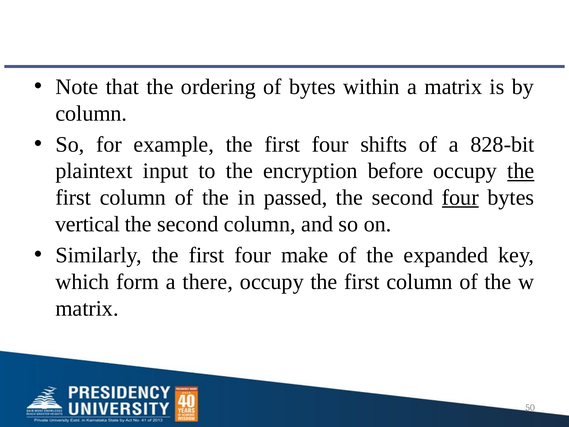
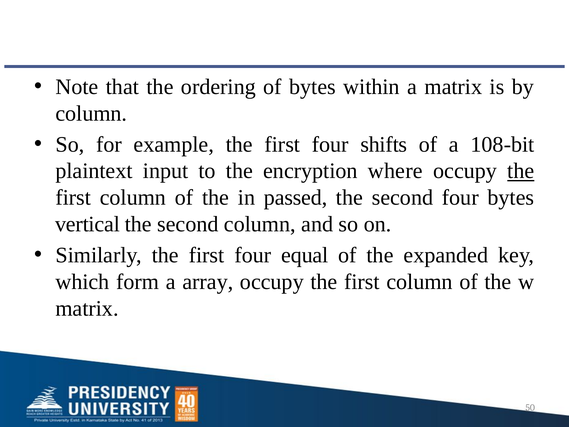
828-bit: 828-bit -> 108-bit
before: before -> where
four at (460, 197) underline: present -> none
make: make -> equal
there: there -> array
